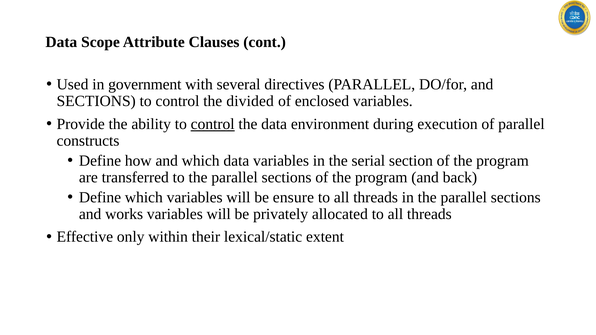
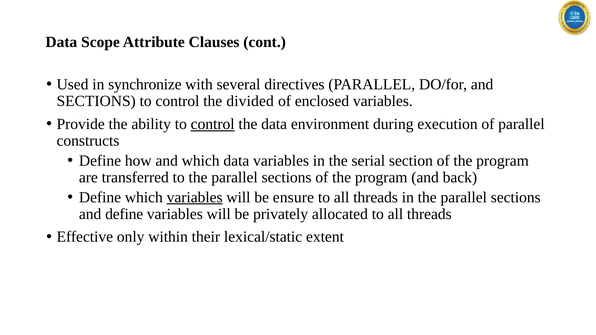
government: government -> synchronize
variables at (195, 197) underline: none -> present
and works: works -> define
